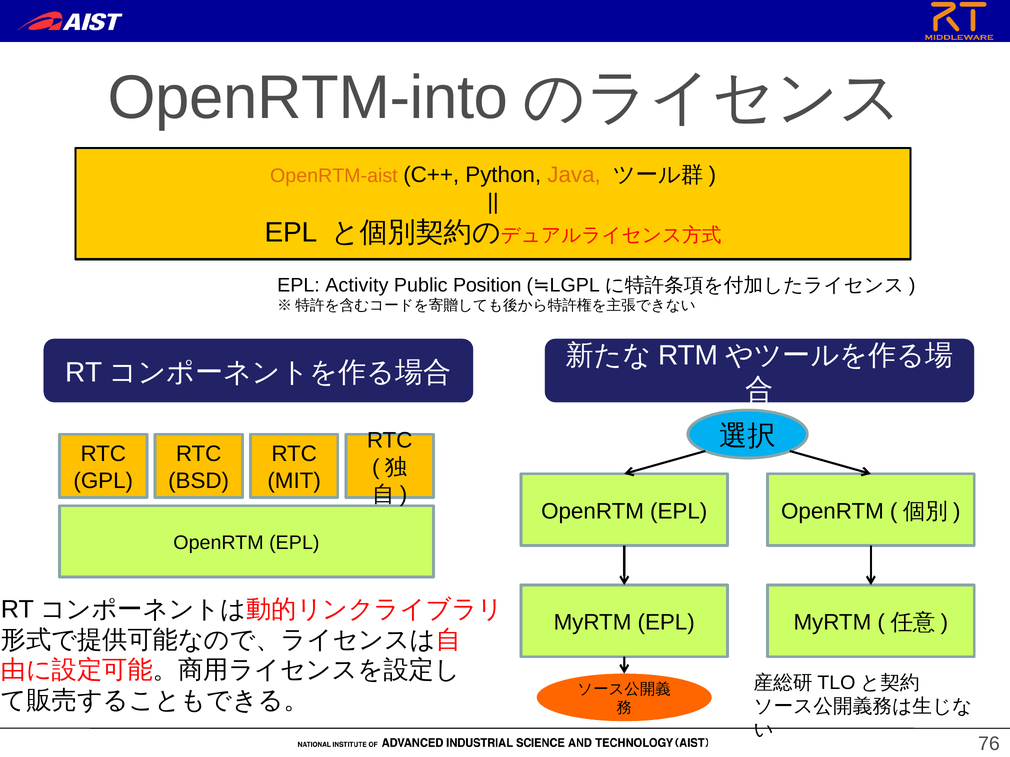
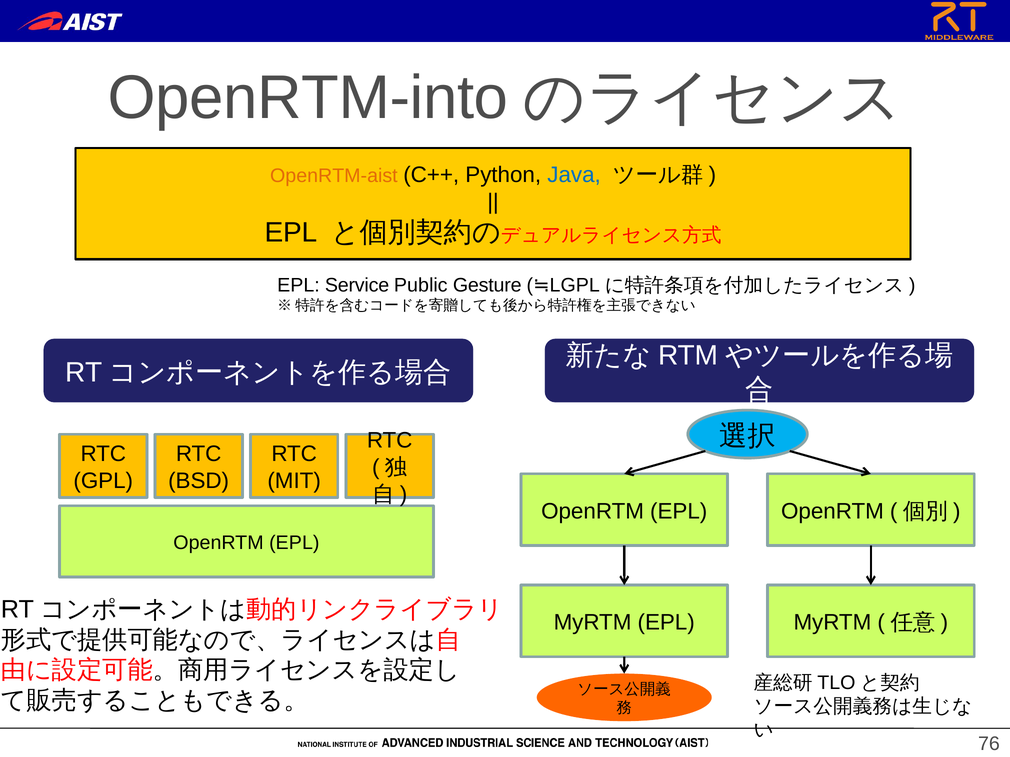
Java colour: orange -> blue
Activity: Activity -> Service
Position: Position -> Gesture
